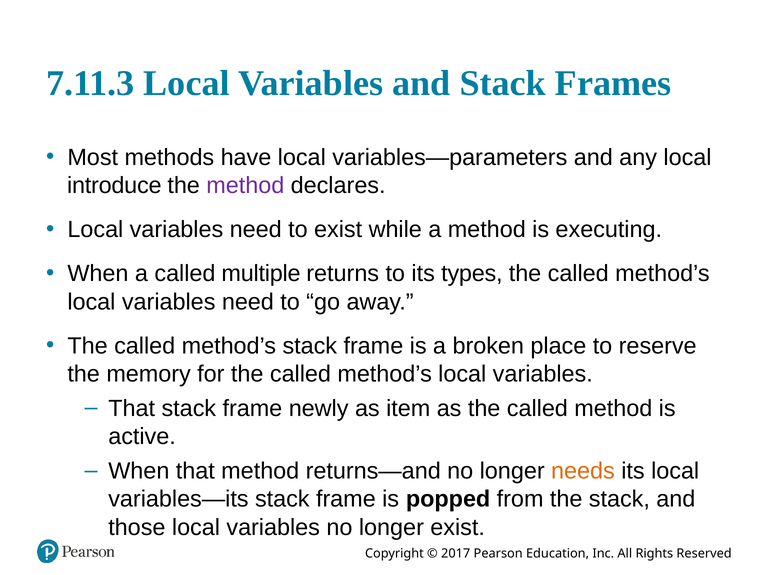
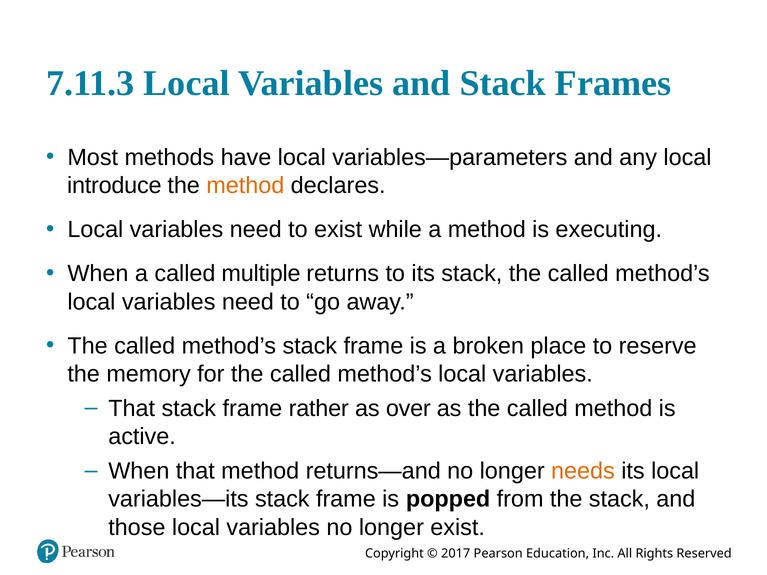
method at (245, 186) colour: purple -> orange
its types: types -> stack
newly: newly -> rather
item: item -> over
